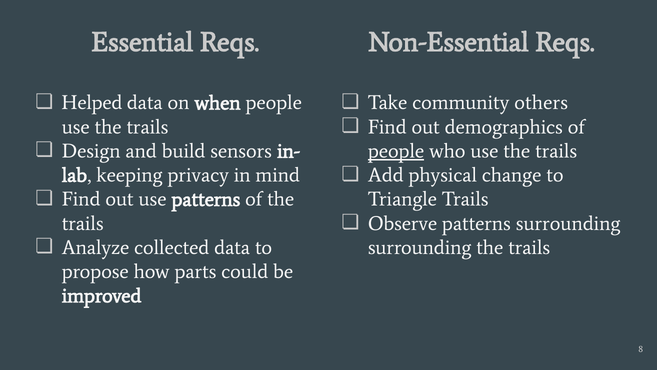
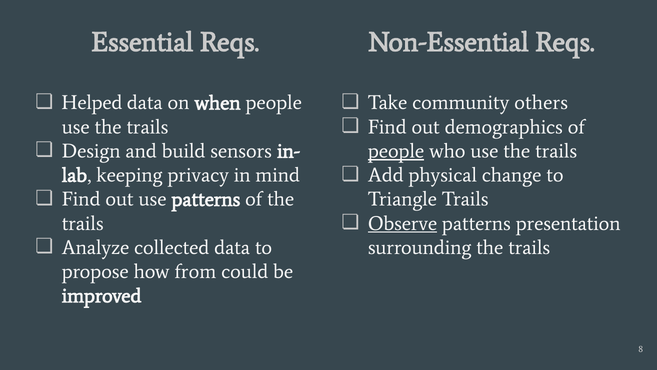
Observe underline: none -> present
patterns surrounding: surrounding -> presentation
parts: parts -> from
